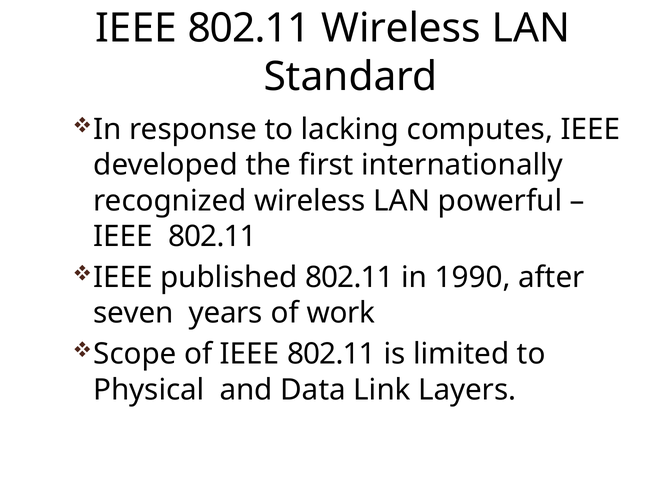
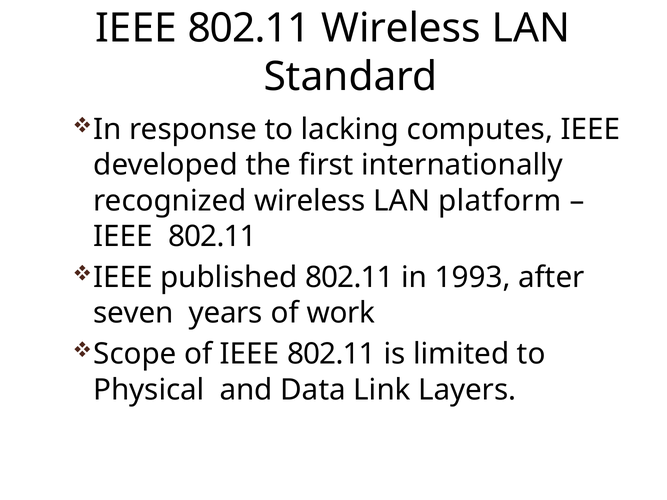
powerful: powerful -> platform
1990: 1990 -> 1993
